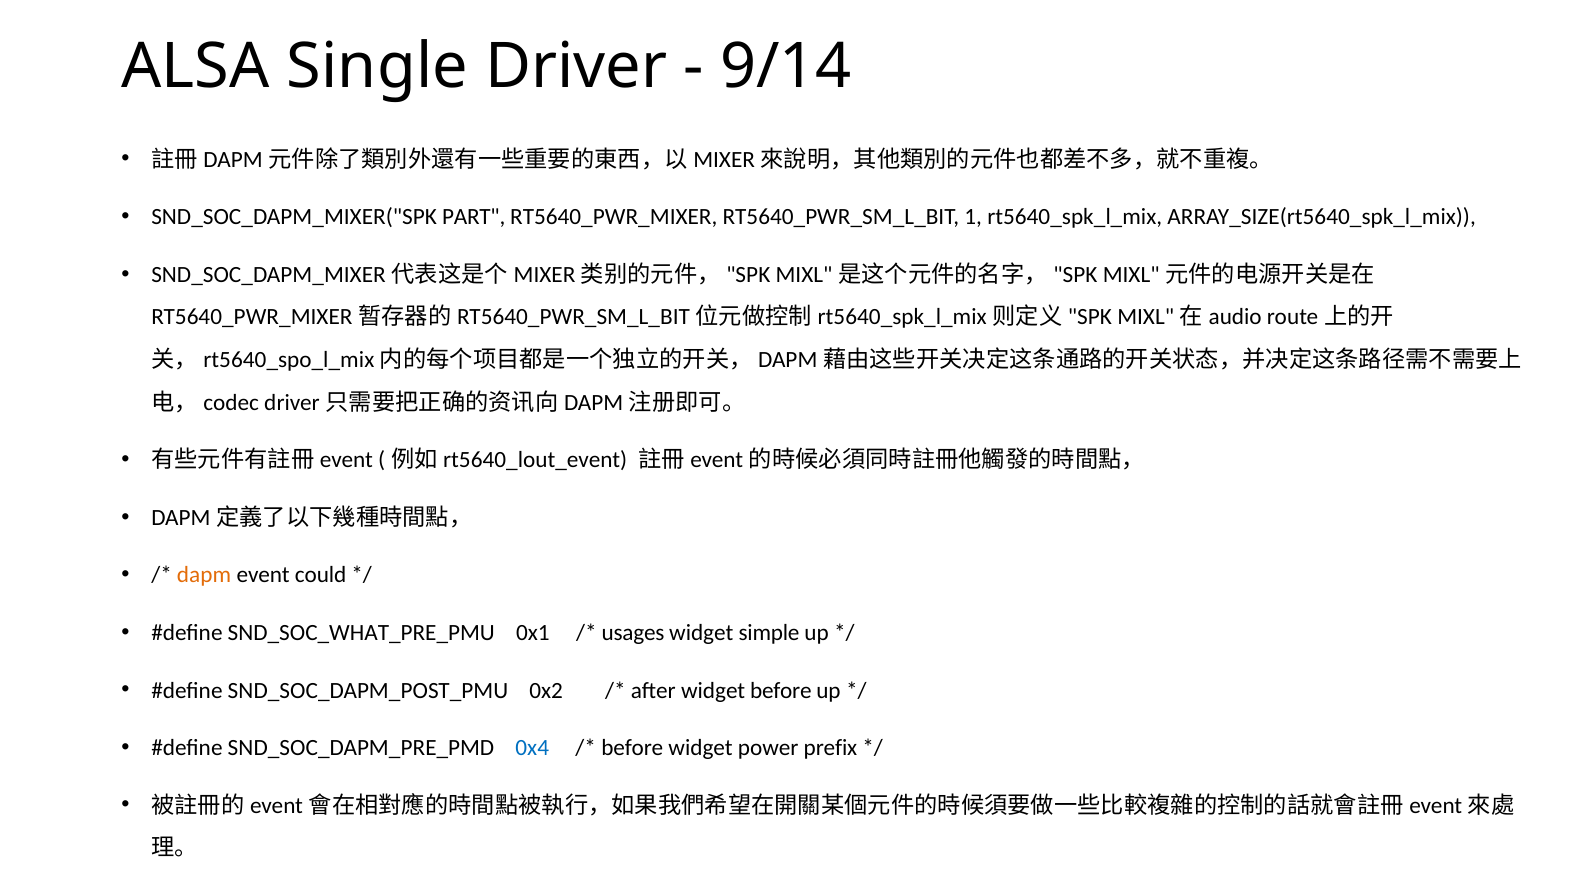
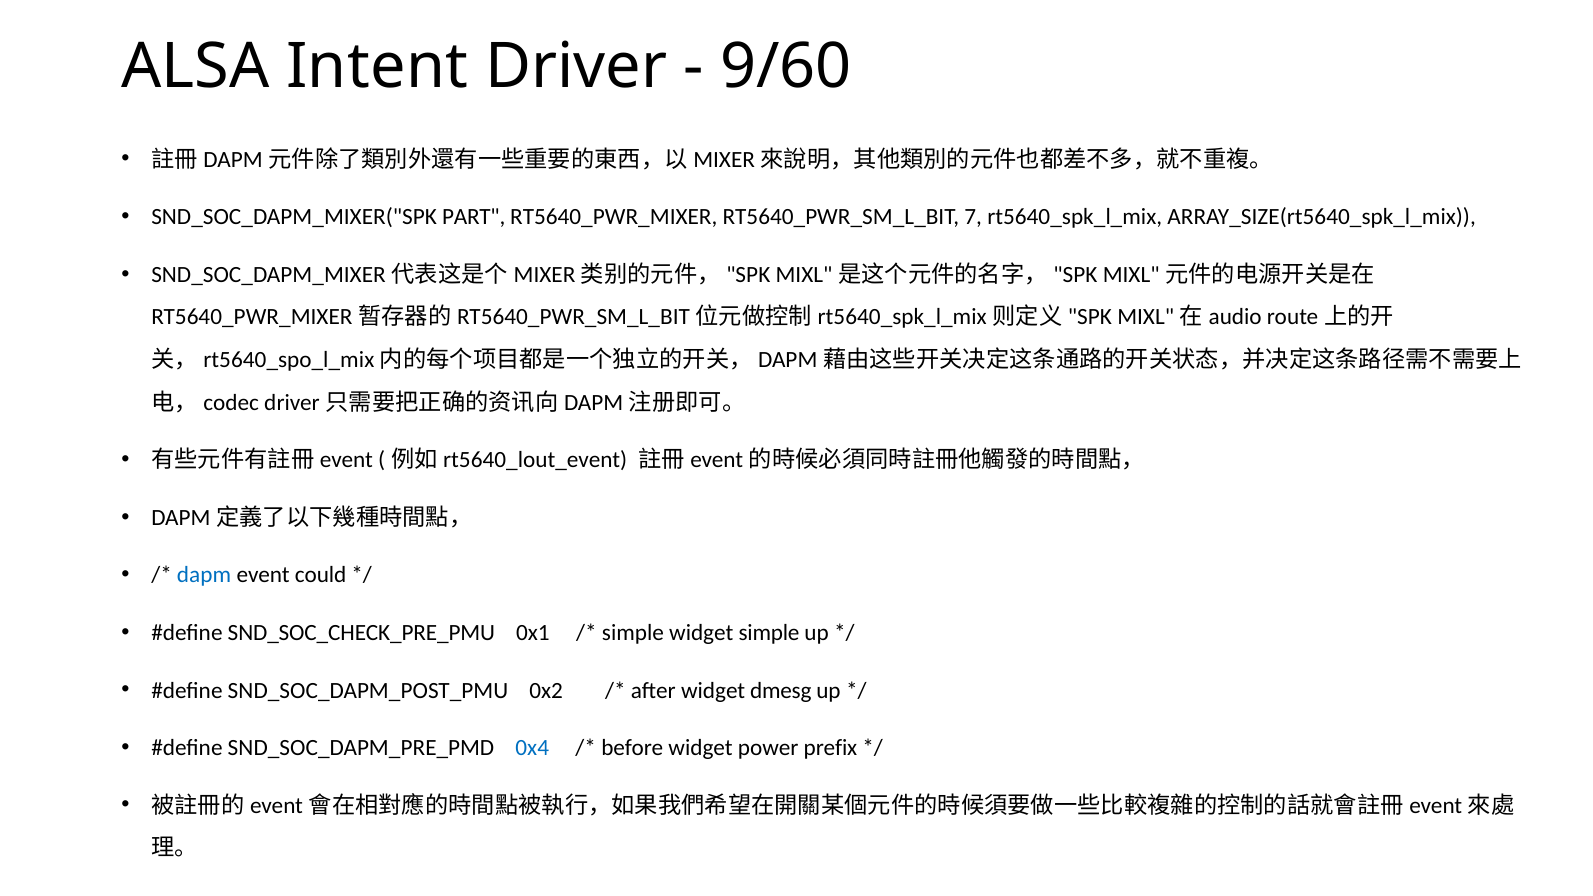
Single: Single -> Intent
9/14: 9/14 -> 9/60
1: 1 -> 7
dapm colour: orange -> blue
SND_SOC_WHAT_PRE_PMU: SND_SOC_WHAT_PRE_PMU -> SND_SOC_CHECK_PRE_PMU
usages at (633, 633): usages -> simple
widget before: before -> dmesg
